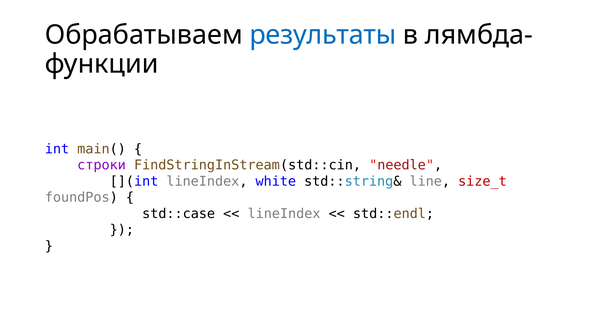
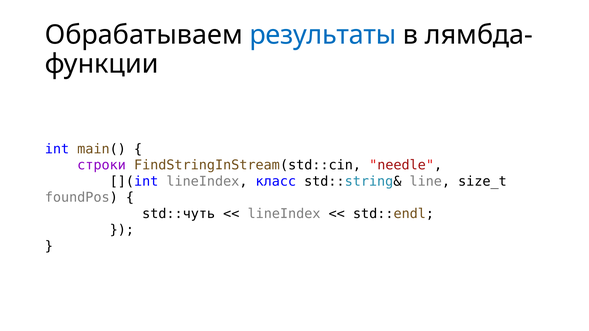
white: white -> класс
size_t colour: red -> black
std::case: std::case -> std::чуть
